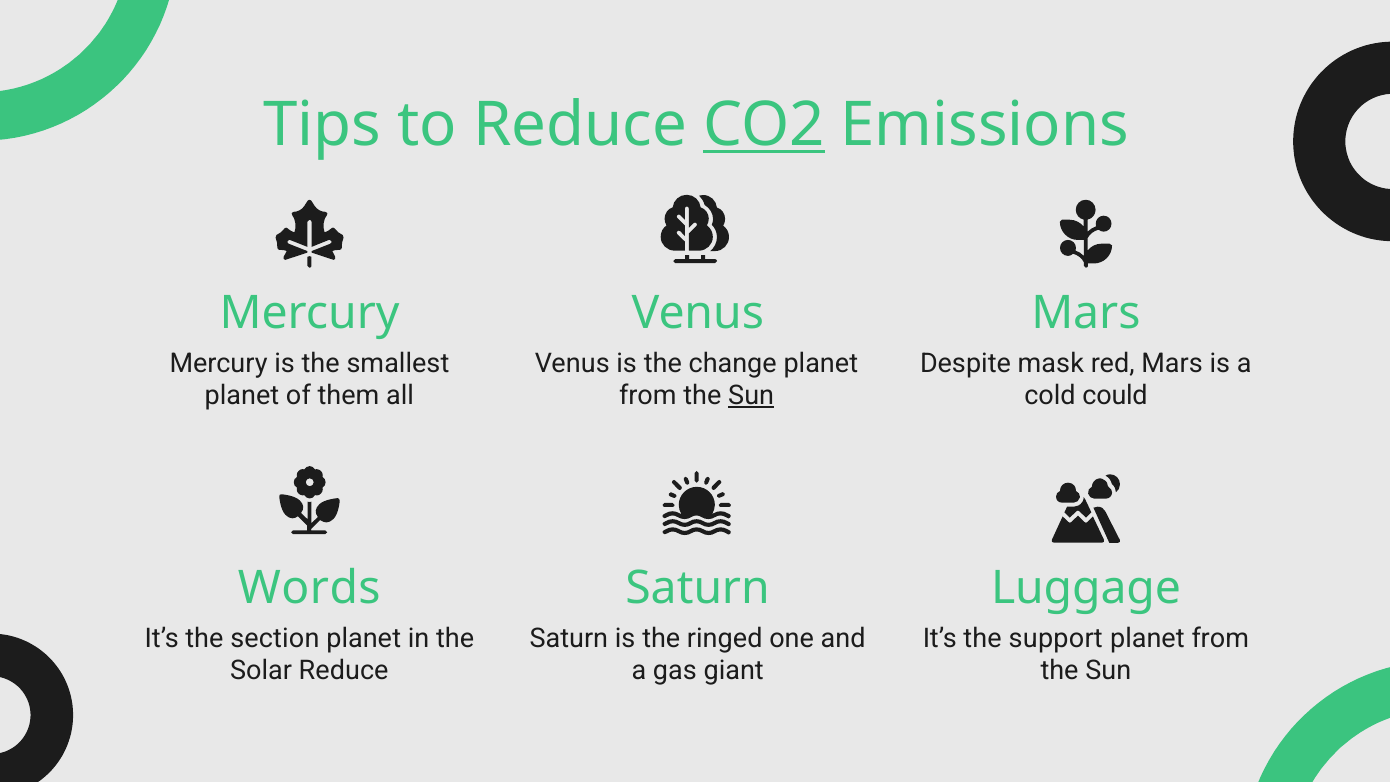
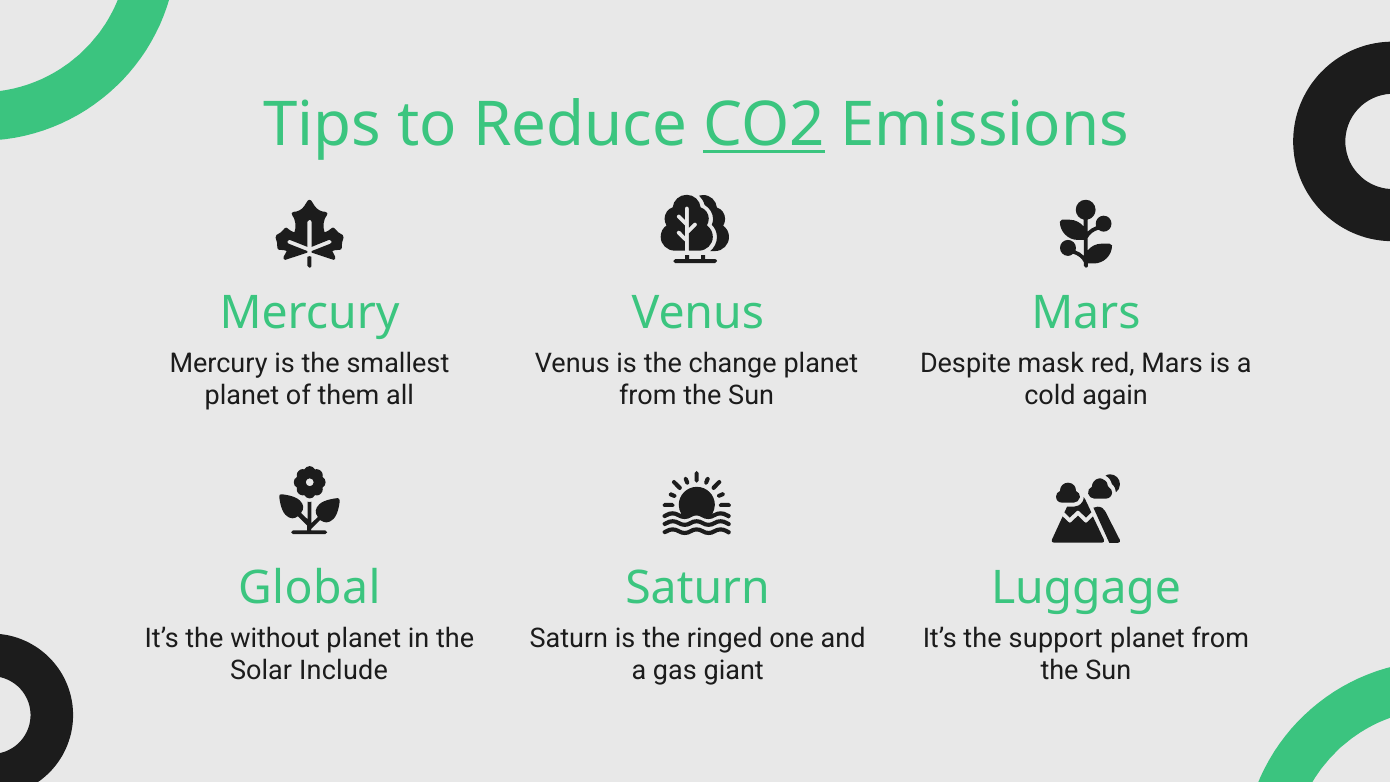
Sun at (751, 396) underline: present -> none
could: could -> again
Words: Words -> Global
section: section -> without
Solar Reduce: Reduce -> Include
